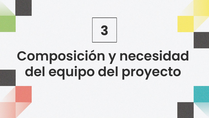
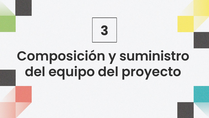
necesidad: necesidad -> suministro
